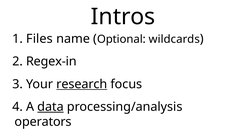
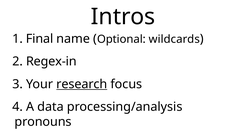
Files: Files -> Final
data underline: present -> none
operators: operators -> pronouns
